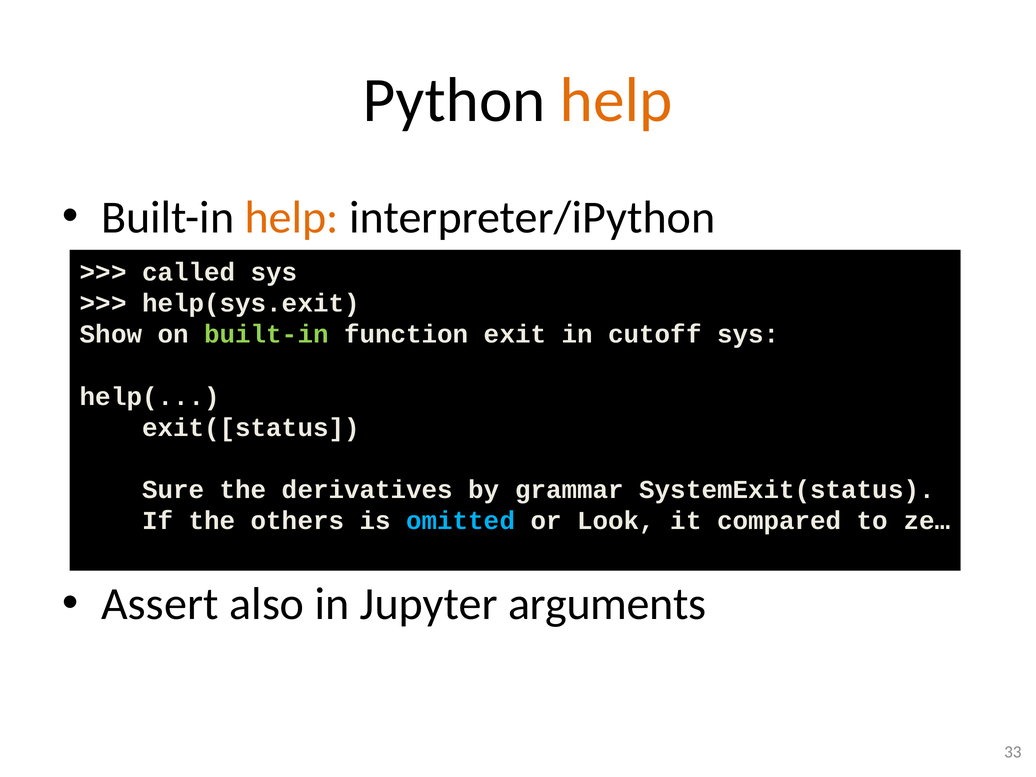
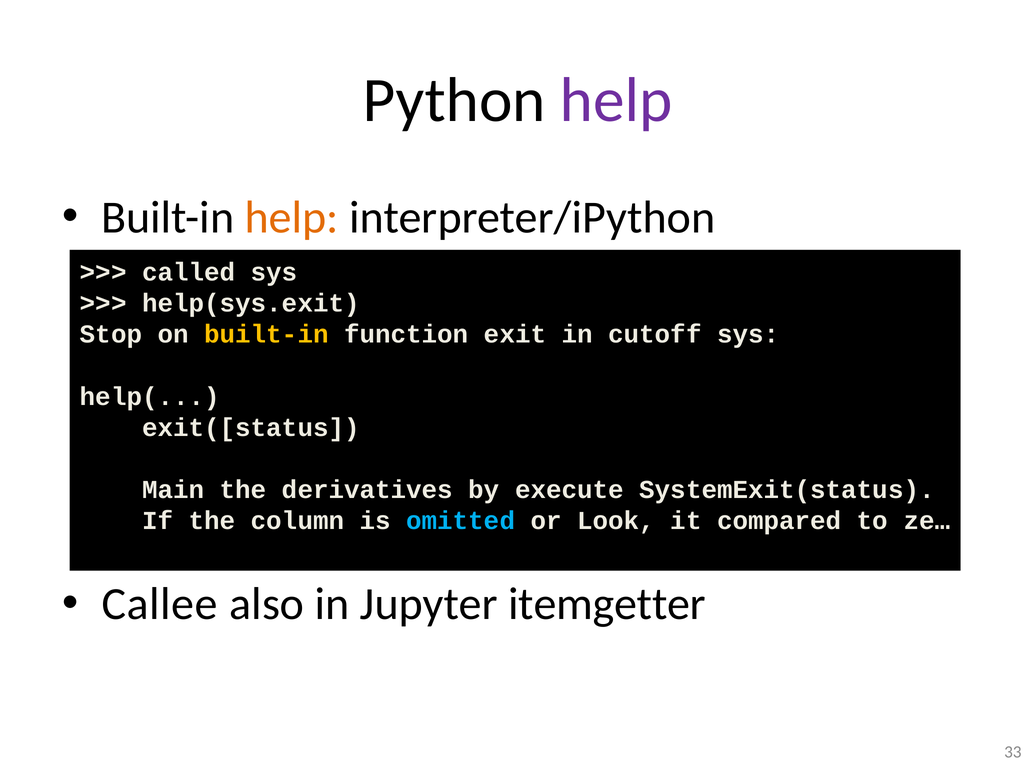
help at (616, 100) colour: orange -> purple
Show: Show -> Stop
built-in at (266, 334) colour: light green -> yellow
Sure: Sure -> Main
grammar: grammar -> execute
others: others -> column
Assert: Assert -> Callee
arguments: arguments -> itemgetter
